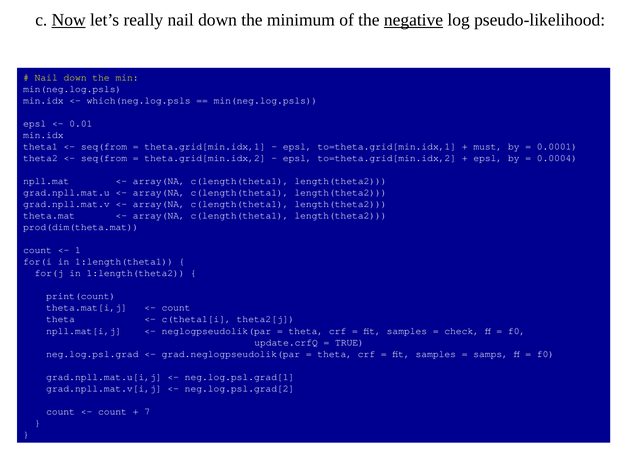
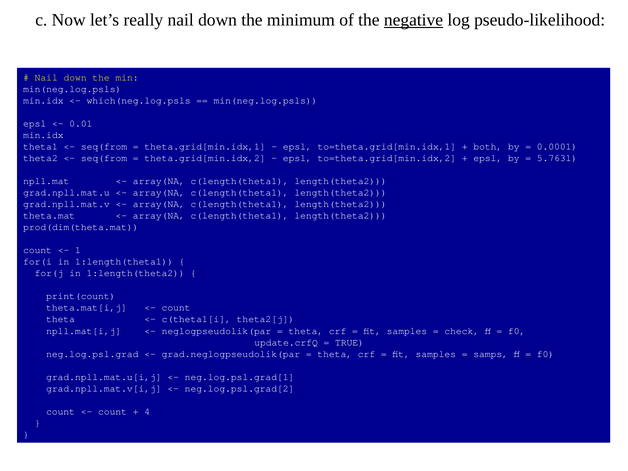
Now underline: present -> none
must: must -> both
0.0004: 0.0004 -> 5.7631
7: 7 -> 4
